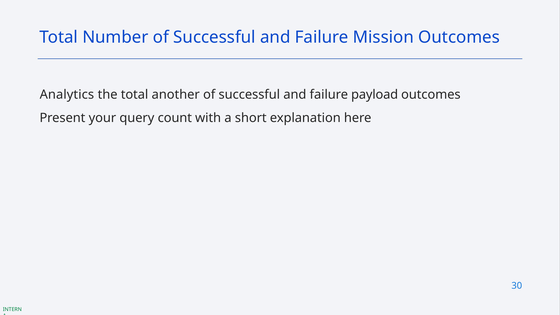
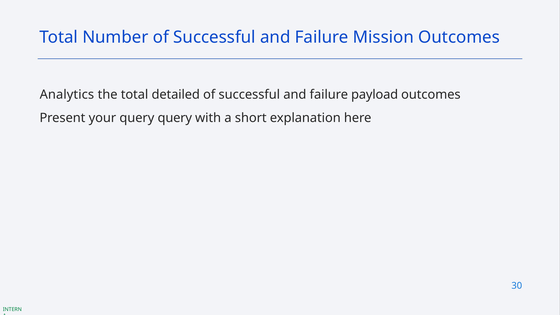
another: another -> detailed
query count: count -> query
